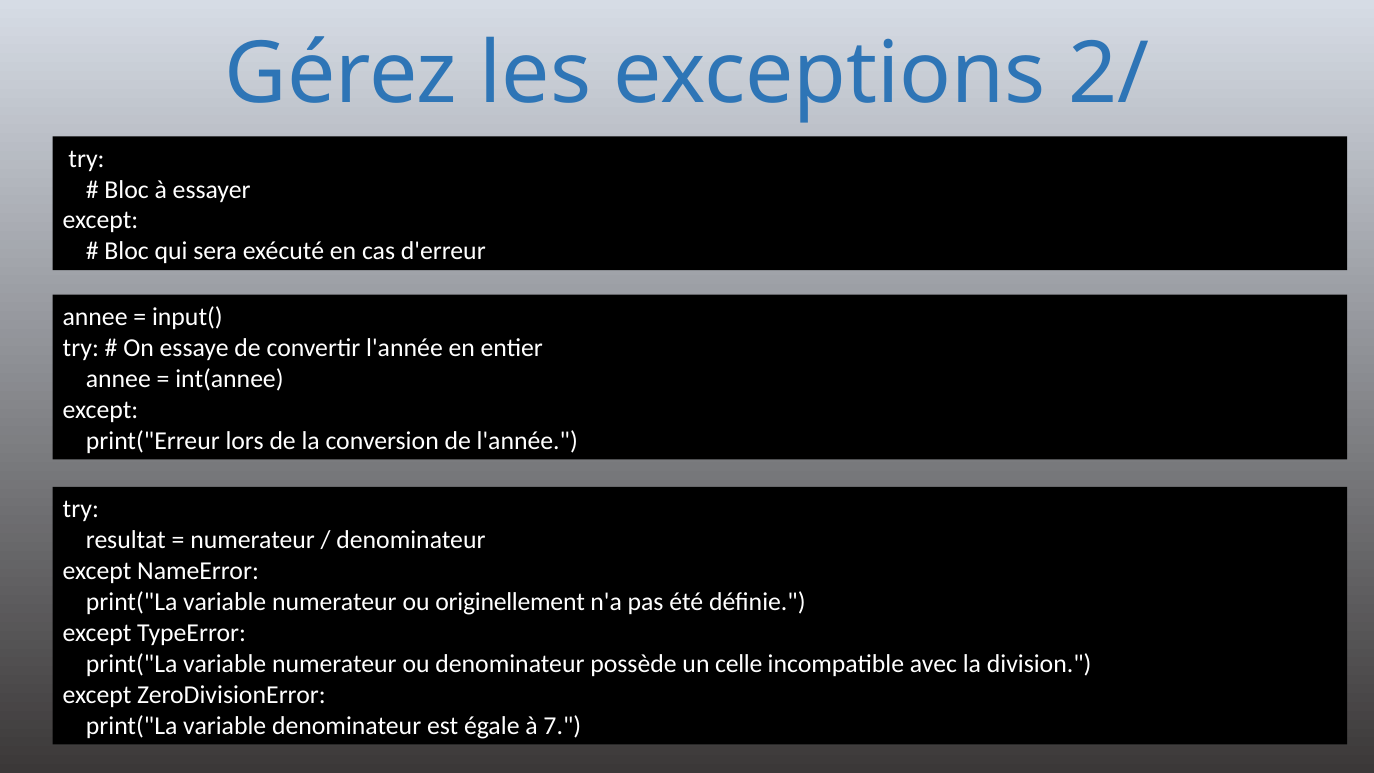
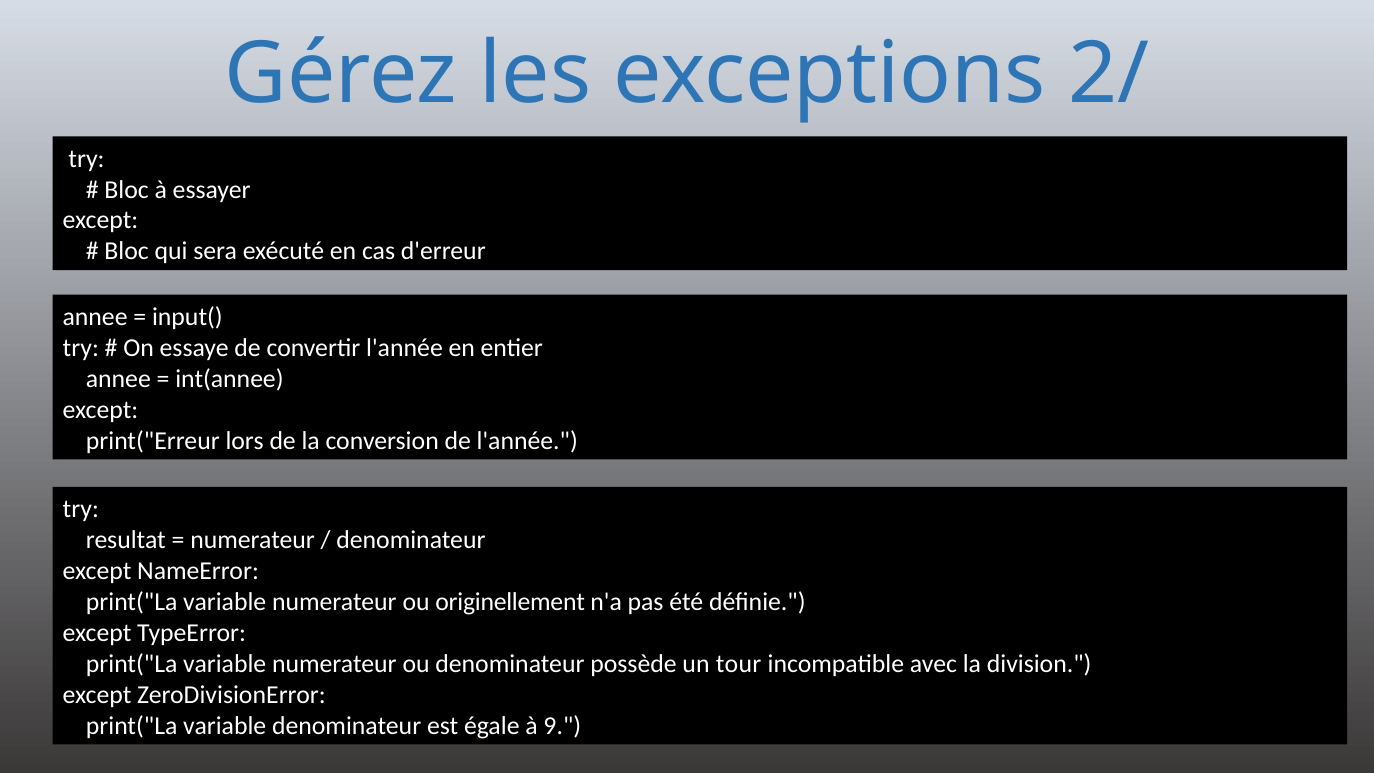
celle: celle -> tour
7: 7 -> 9
